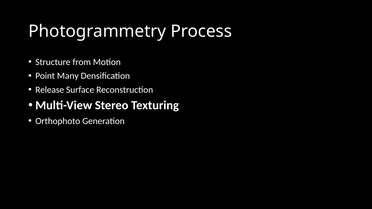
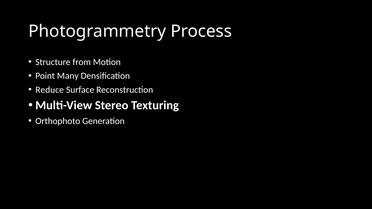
Release: Release -> Reduce
